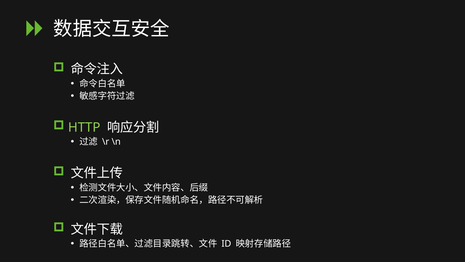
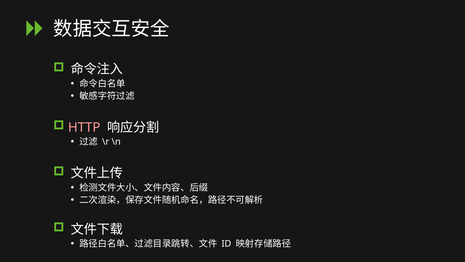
HTTP colour: light green -> pink
